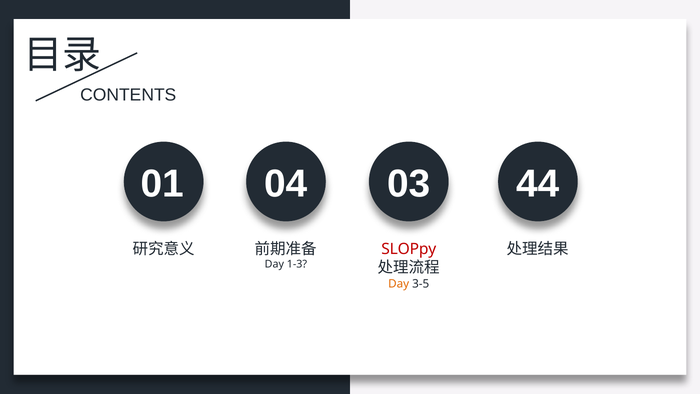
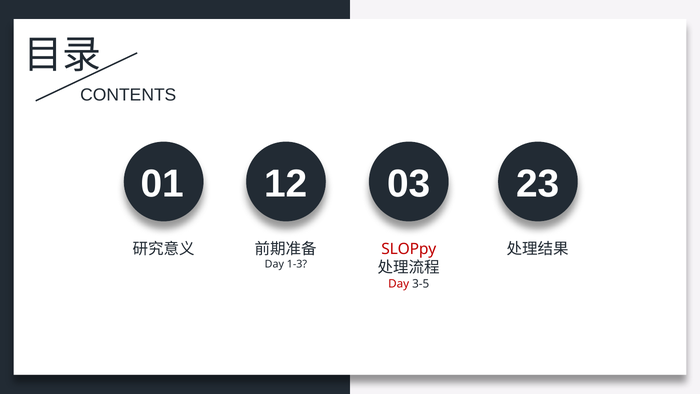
04: 04 -> 12
44: 44 -> 23
Day at (399, 284) colour: orange -> red
